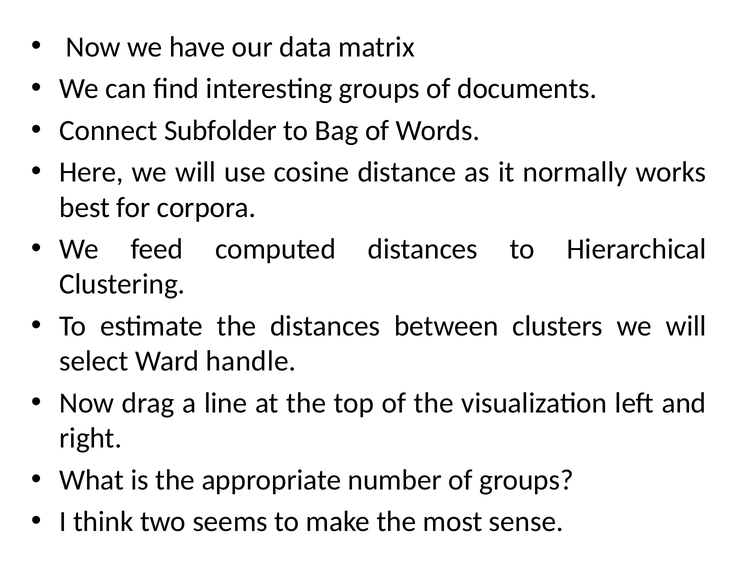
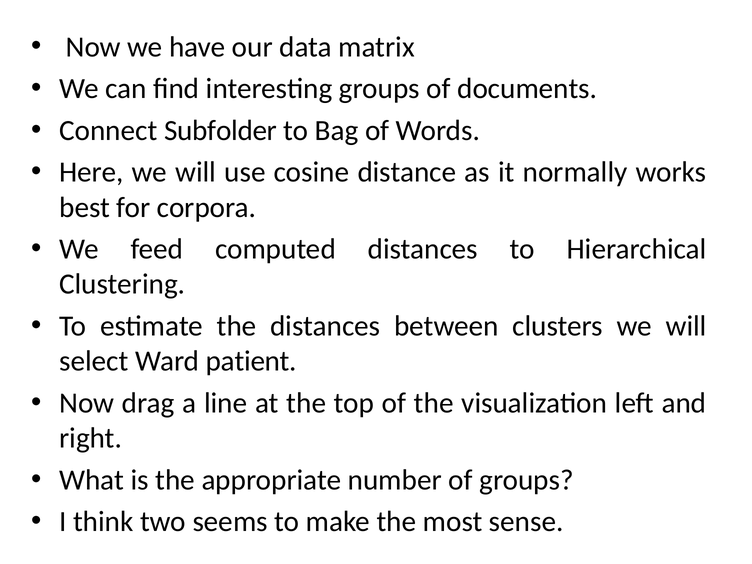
handle: handle -> patient
